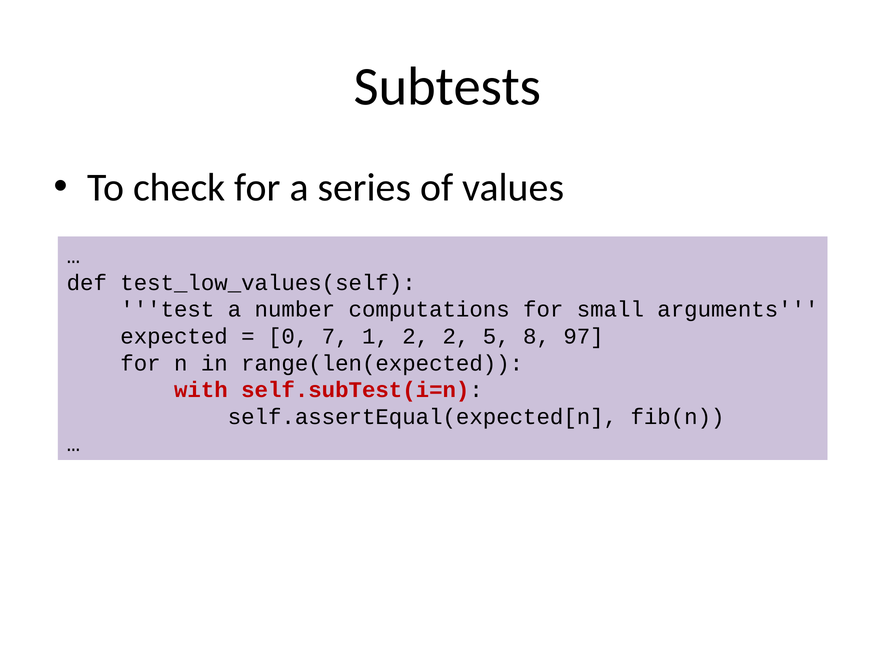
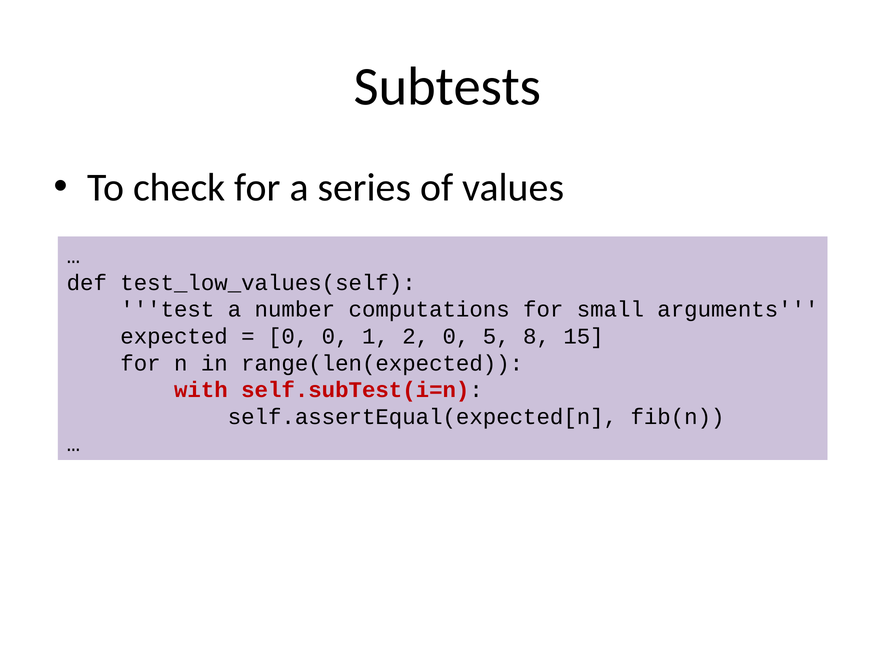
0 7: 7 -> 0
2 2: 2 -> 0
97: 97 -> 15
